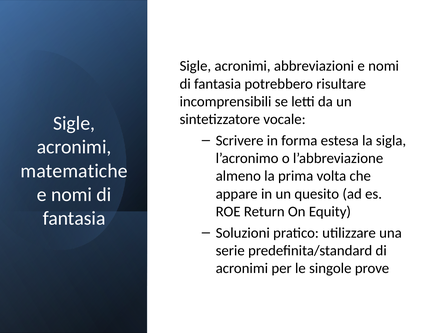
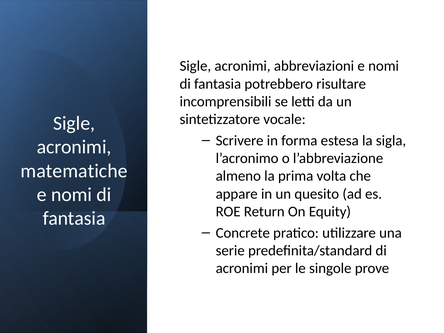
Soluzioni: Soluzioni -> Concrete
